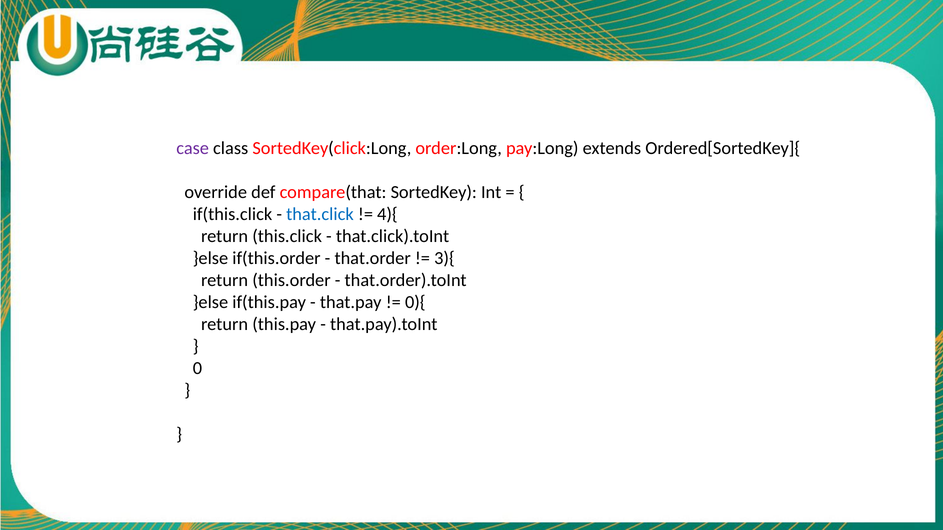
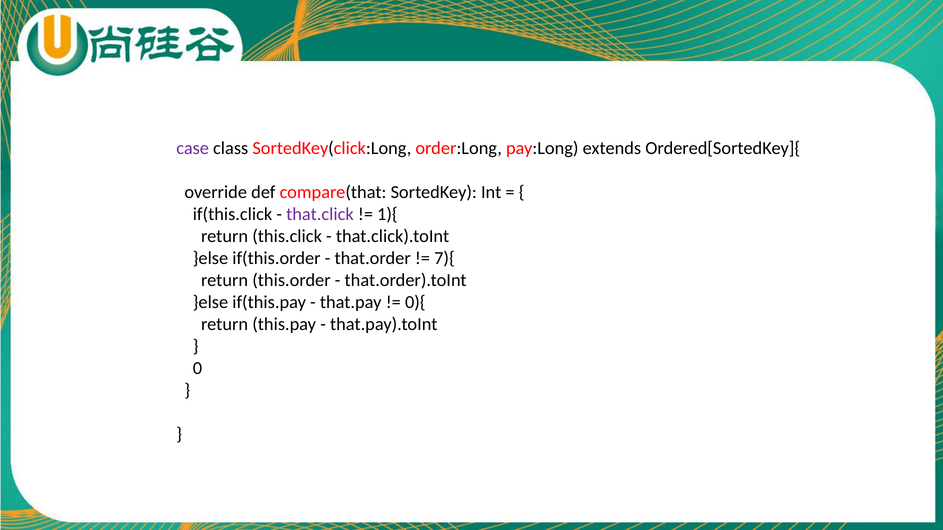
that.click colour: blue -> purple
4){: 4){ -> 1){
3){: 3){ -> 7){
